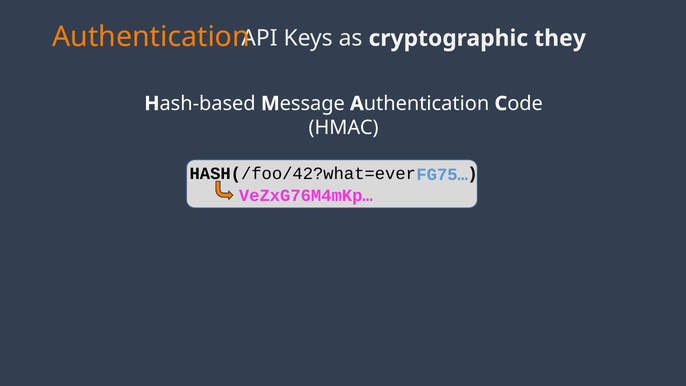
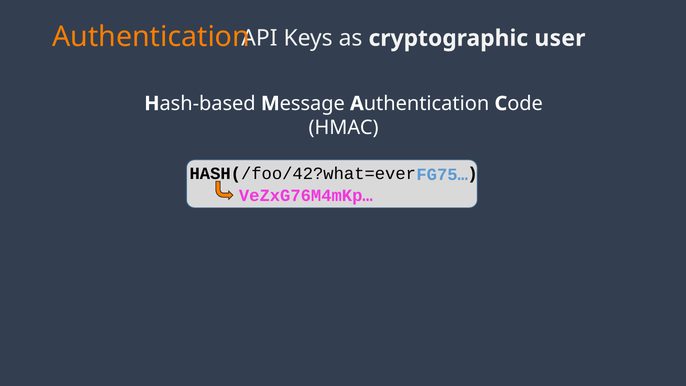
they: they -> user
